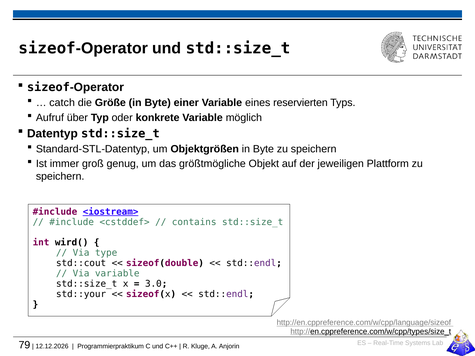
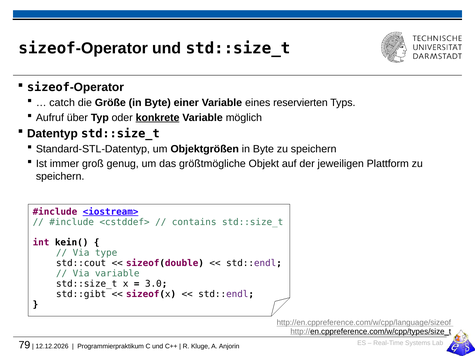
konkrete underline: none -> present
wird(: wird( -> kein(
std::your: std::your -> std::gibt
